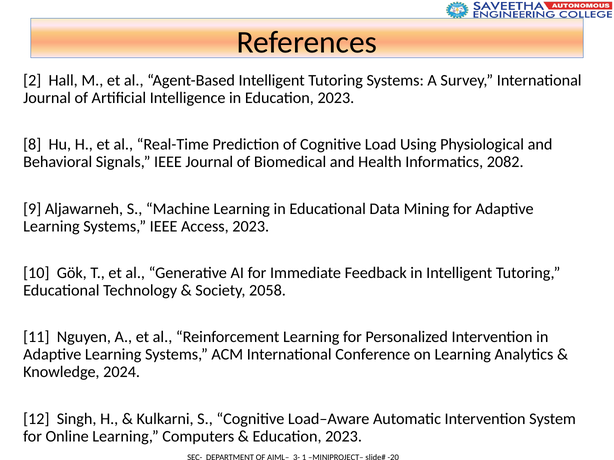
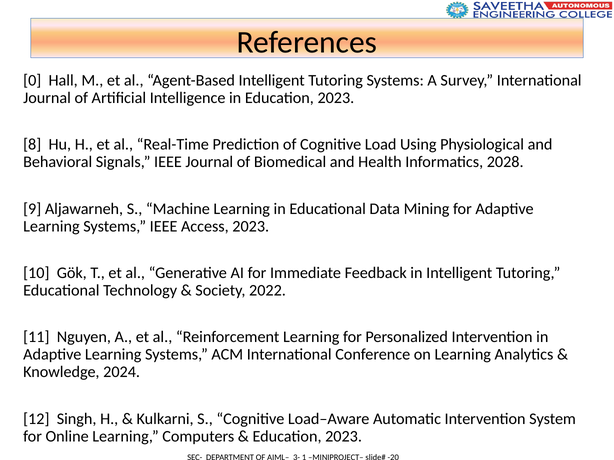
2: 2 -> 0
2082: 2082 -> 2028
2058: 2058 -> 2022
